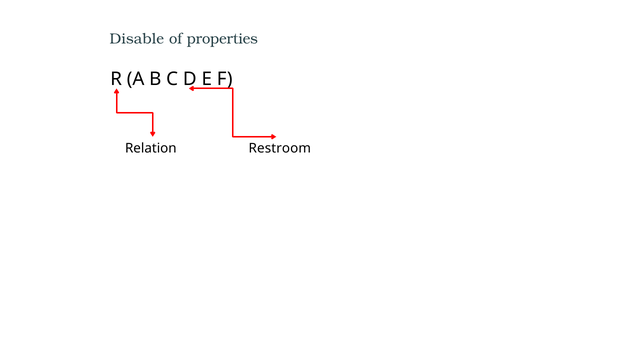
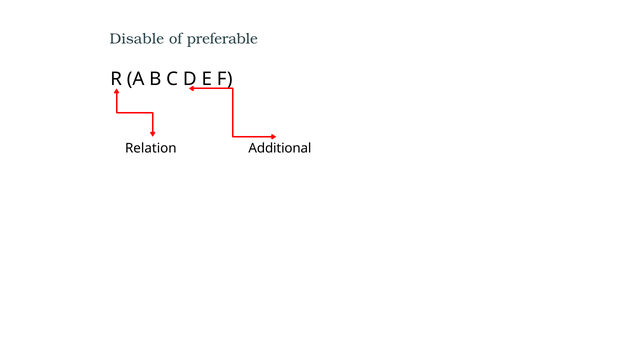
properties: properties -> preferable
Restroom: Restroom -> Additional
